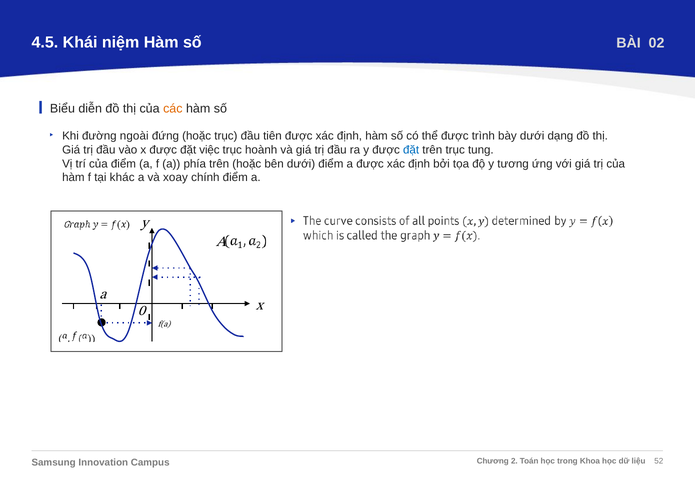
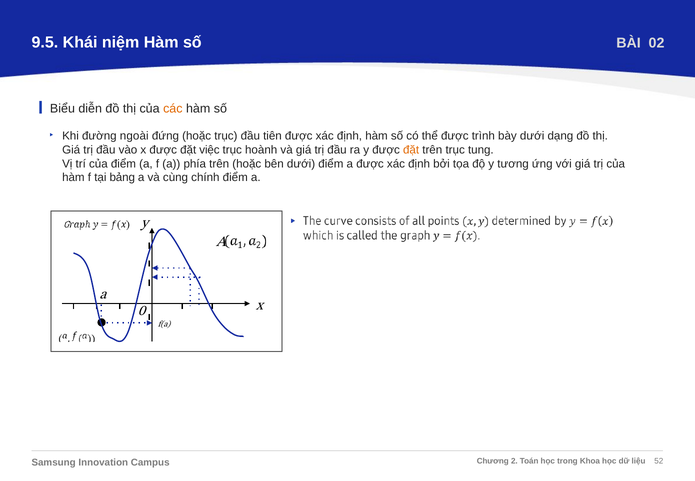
4.5: 4.5 -> 9.5
đặt at (411, 150) colour: blue -> orange
khác: khác -> bảng
xoay: xoay -> cùng
